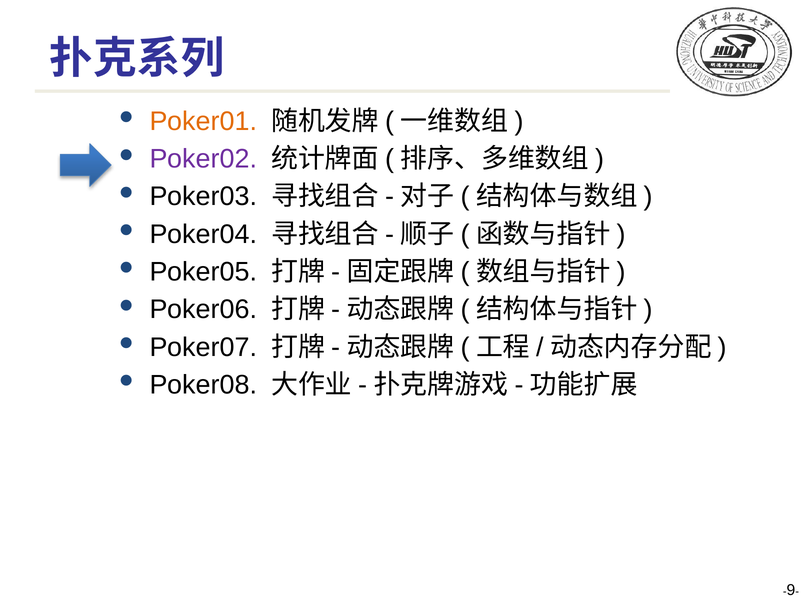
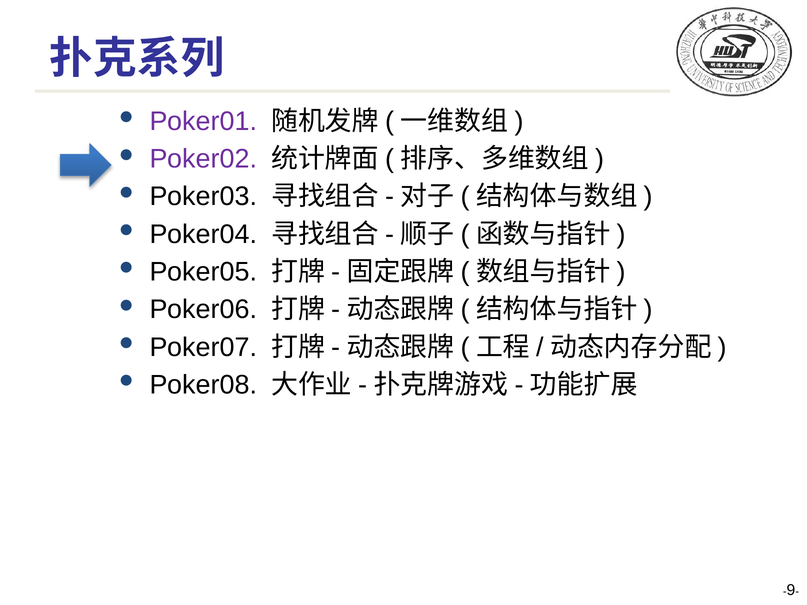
Poker01 colour: orange -> purple
